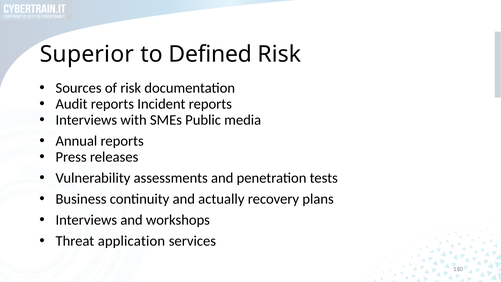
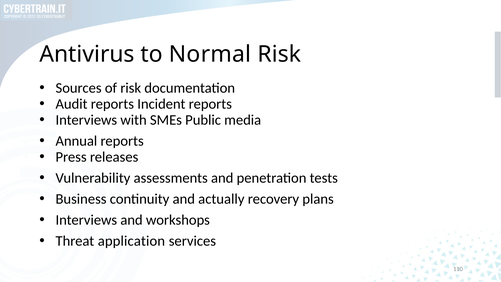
Superior: Superior -> Antivirus
Defined: Defined -> Normal
